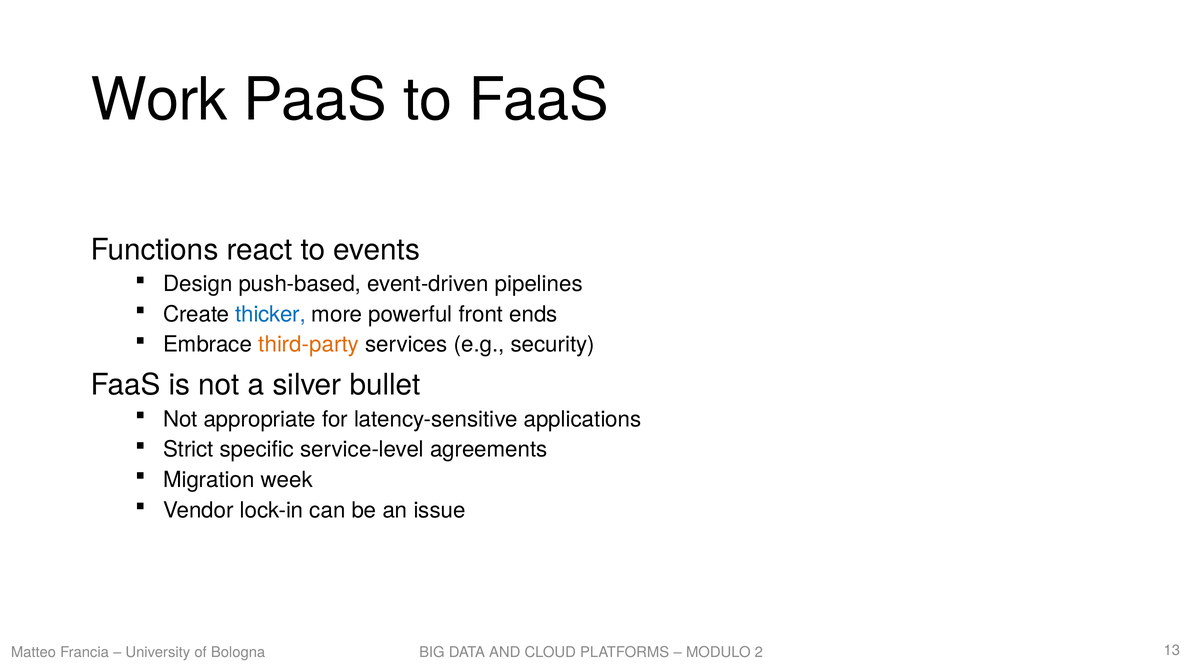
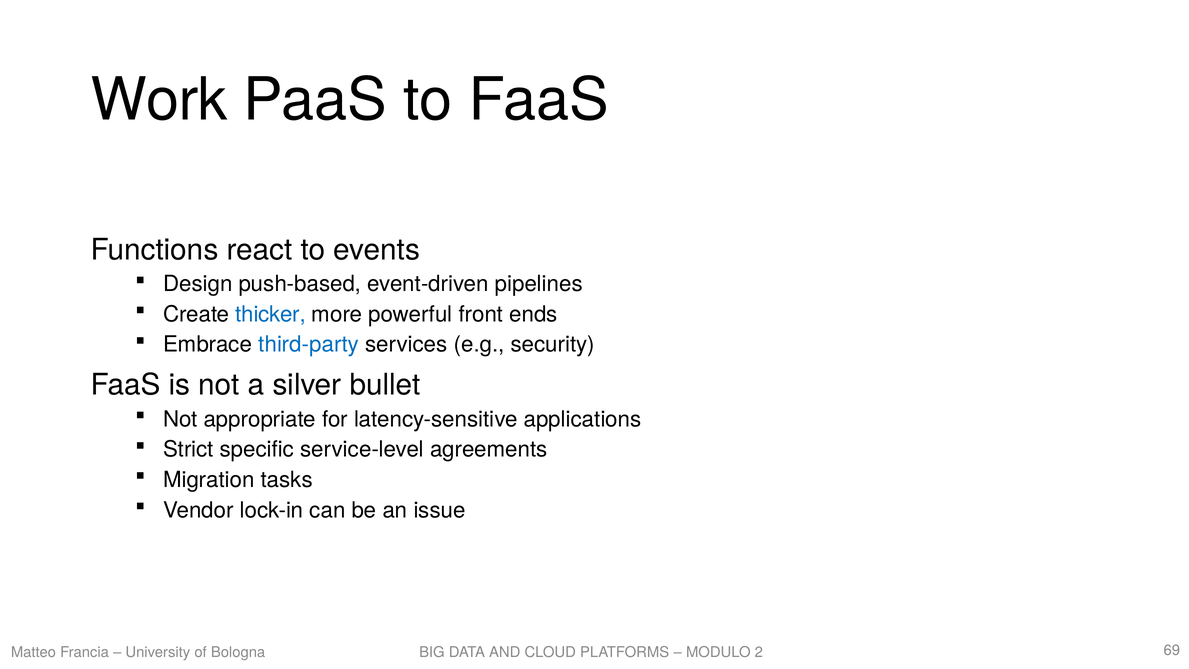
third-party colour: orange -> blue
week: week -> tasks
13: 13 -> 69
